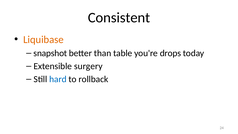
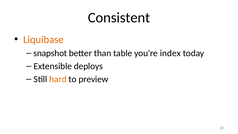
drops: drops -> index
surgery: surgery -> deploys
hard colour: blue -> orange
rollback: rollback -> preview
